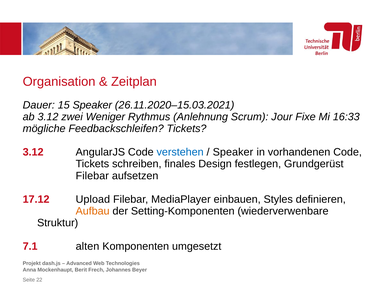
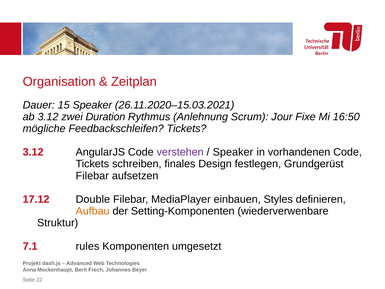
Weniger: Weniger -> Duration
16:33: 16:33 -> 16:50
verstehen colour: blue -> purple
Upload: Upload -> Double
alten: alten -> rules
